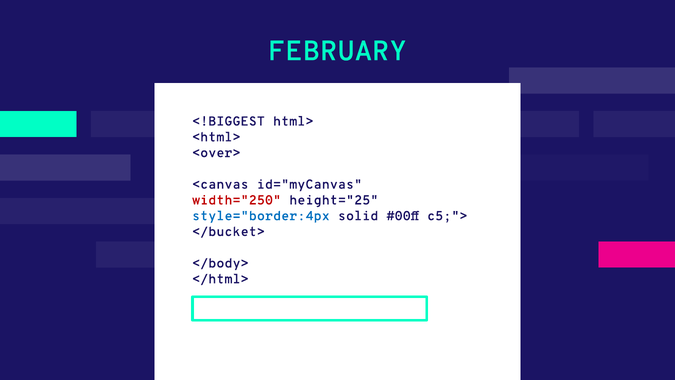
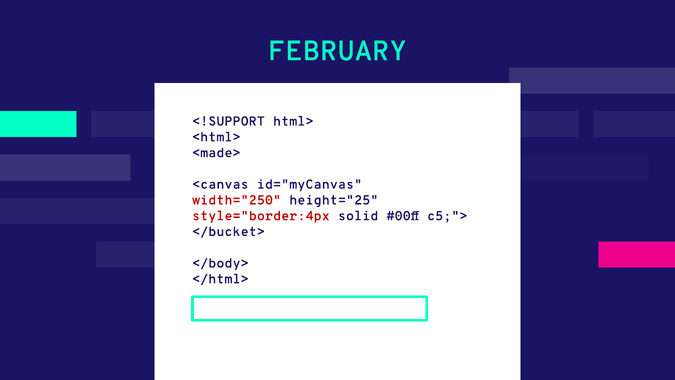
<!BIGGEST: <!BIGGEST -> <!SUPPORT
<over>: <over> -> <made>
style="border:4px colour: blue -> red
